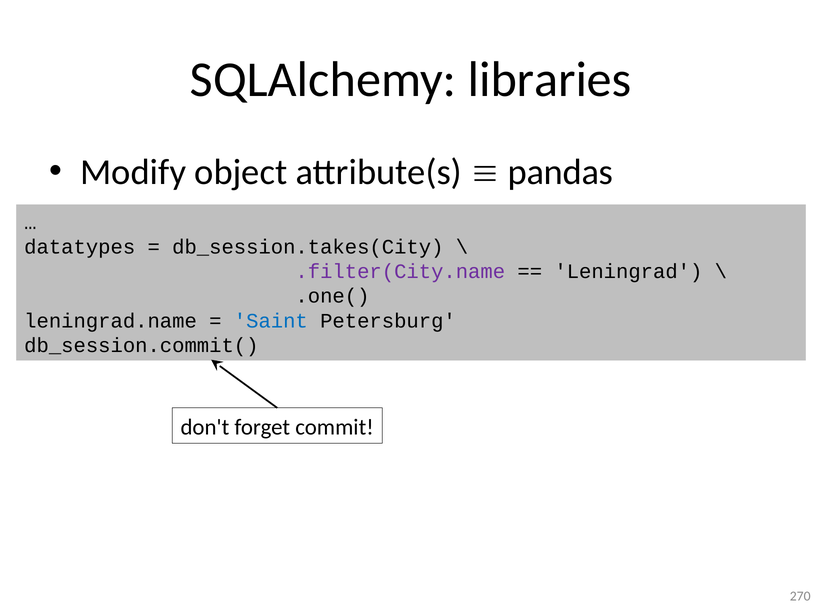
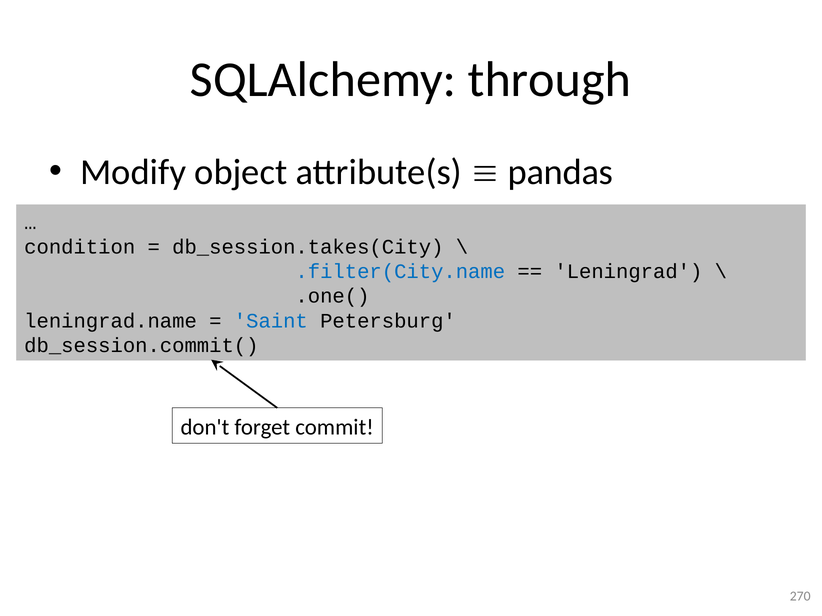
libraries: libraries -> through
datatypes: datatypes -> condition
.filter(City.name colour: purple -> blue
